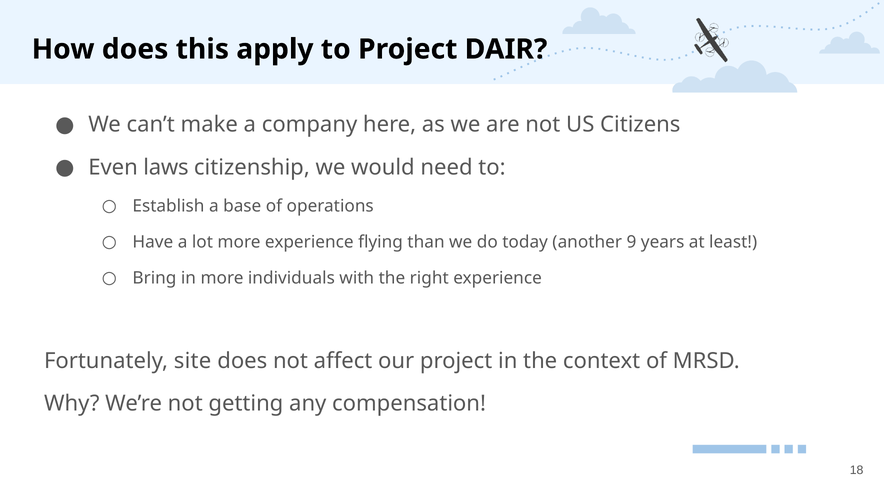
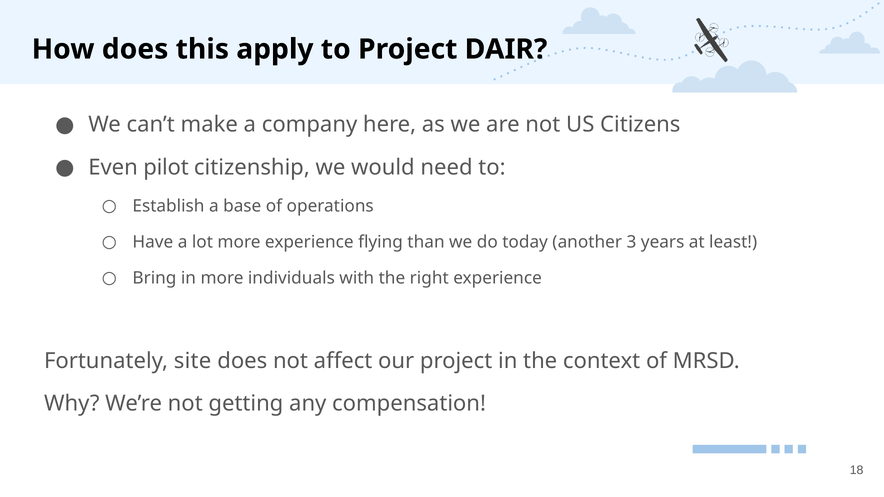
laws: laws -> pilot
9: 9 -> 3
